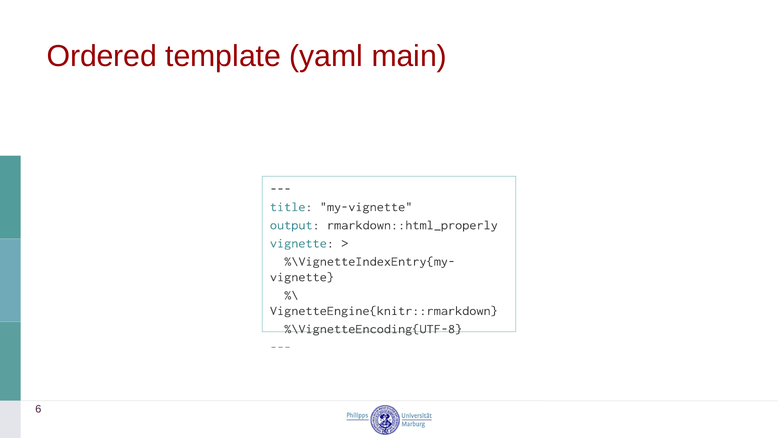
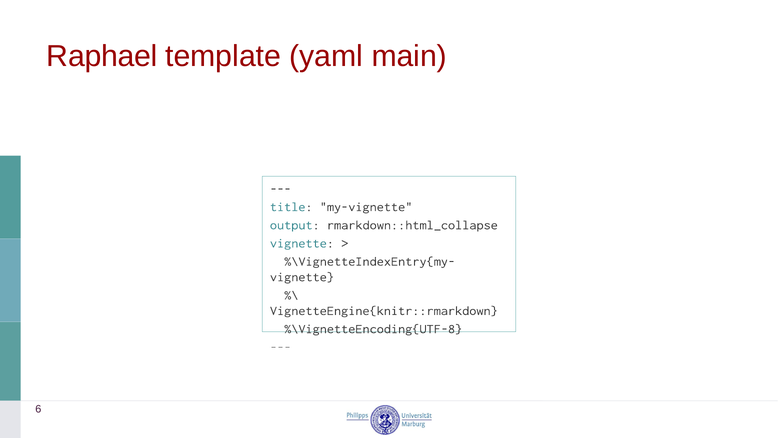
Ordered: Ordered -> Raphael
rmarkdown::html_properly: rmarkdown::html_properly -> rmarkdown::html_collapse
